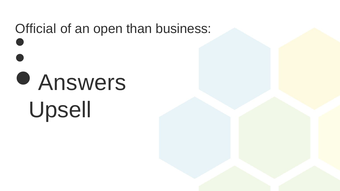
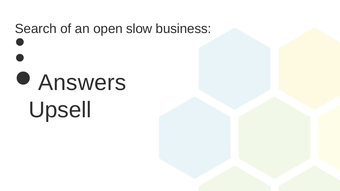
Official: Official -> Search
than: than -> slow
